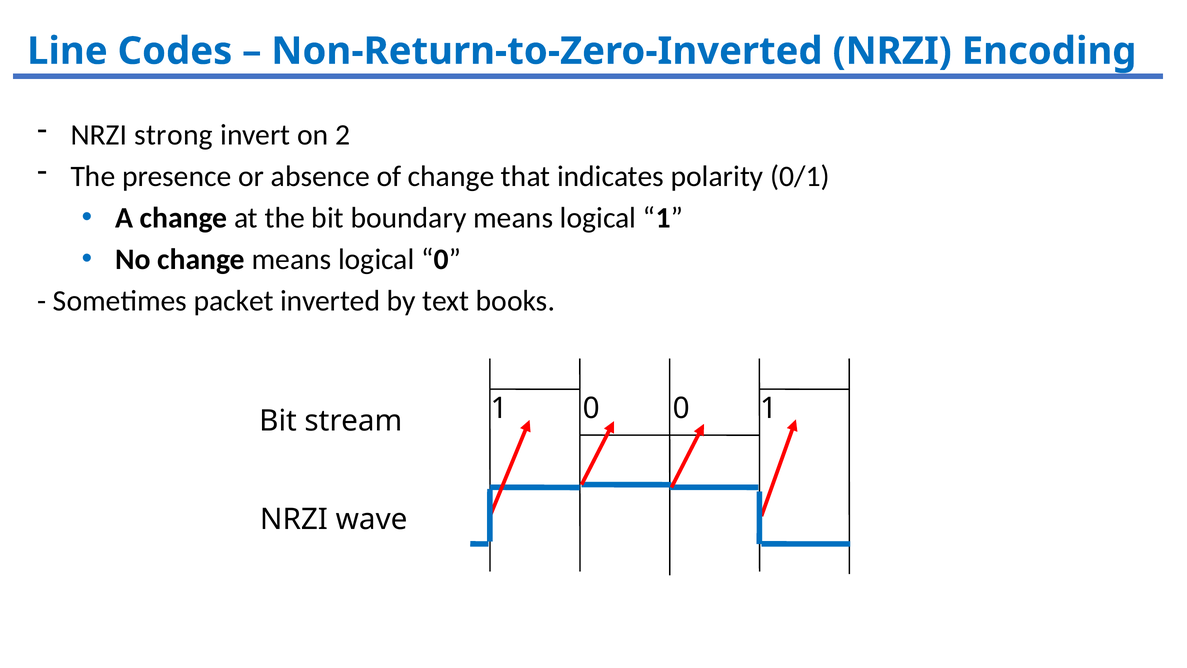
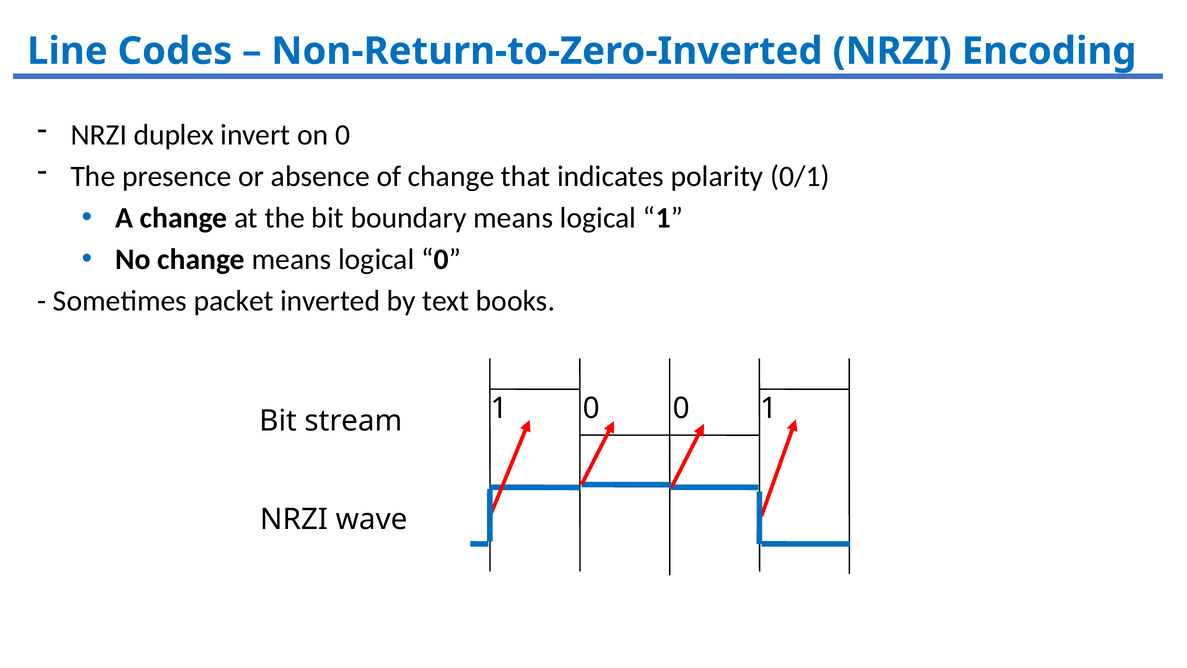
strong: strong -> duplex
on 2: 2 -> 0
